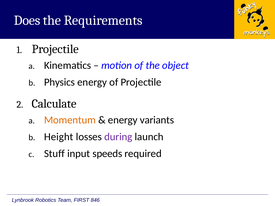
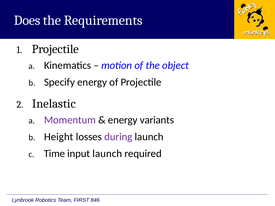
Physics: Physics -> Specify
Calculate: Calculate -> Inelastic
Momentum colour: orange -> purple
Stuff: Stuff -> Time
input speeds: speeds -> launch
